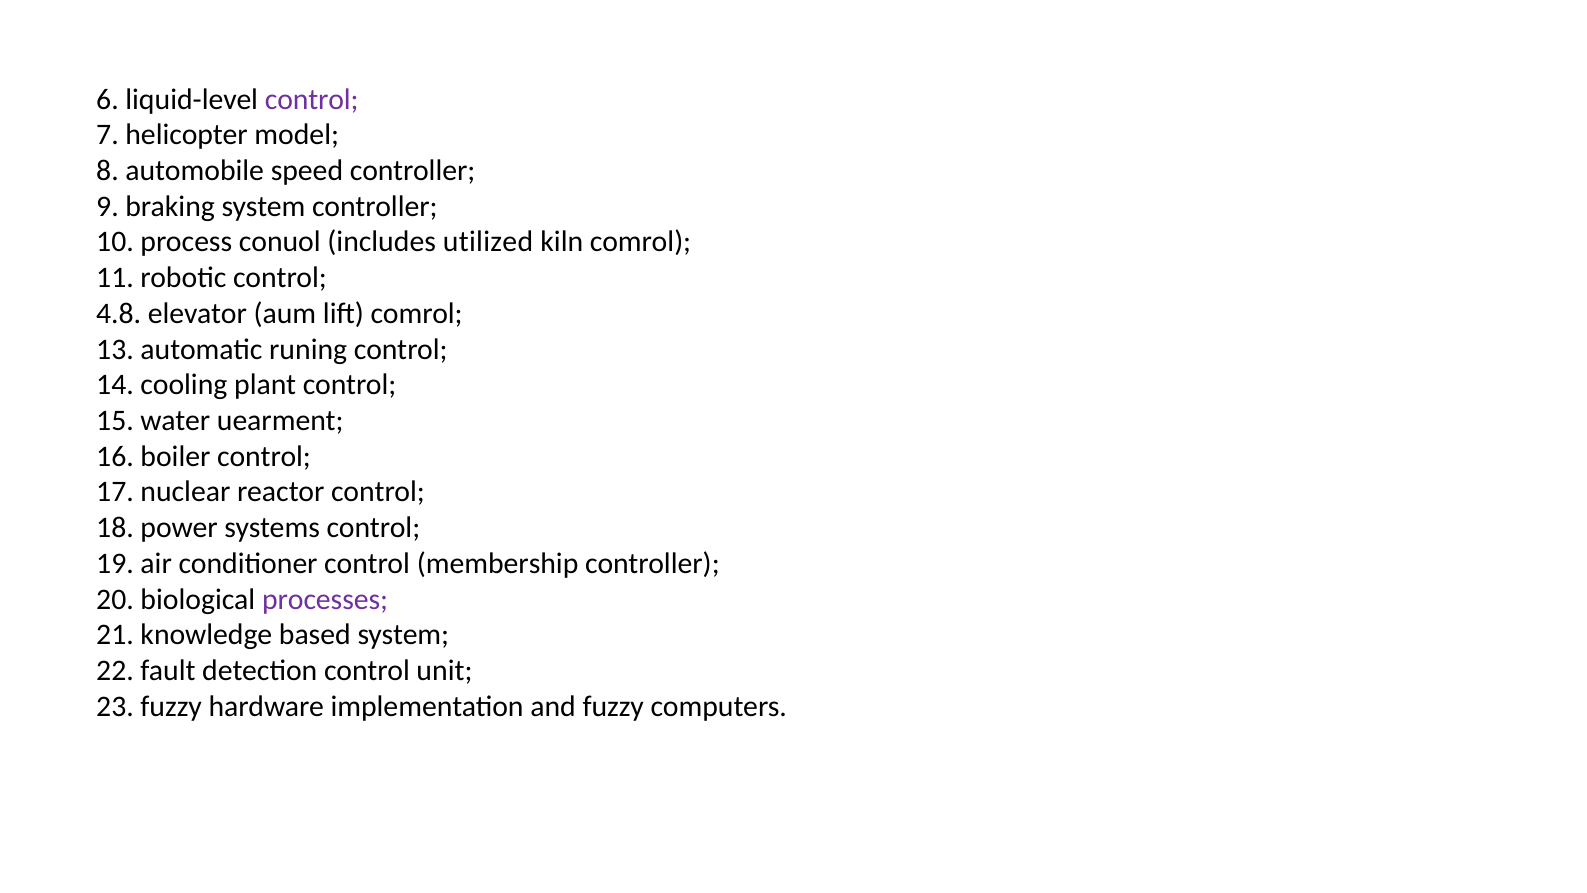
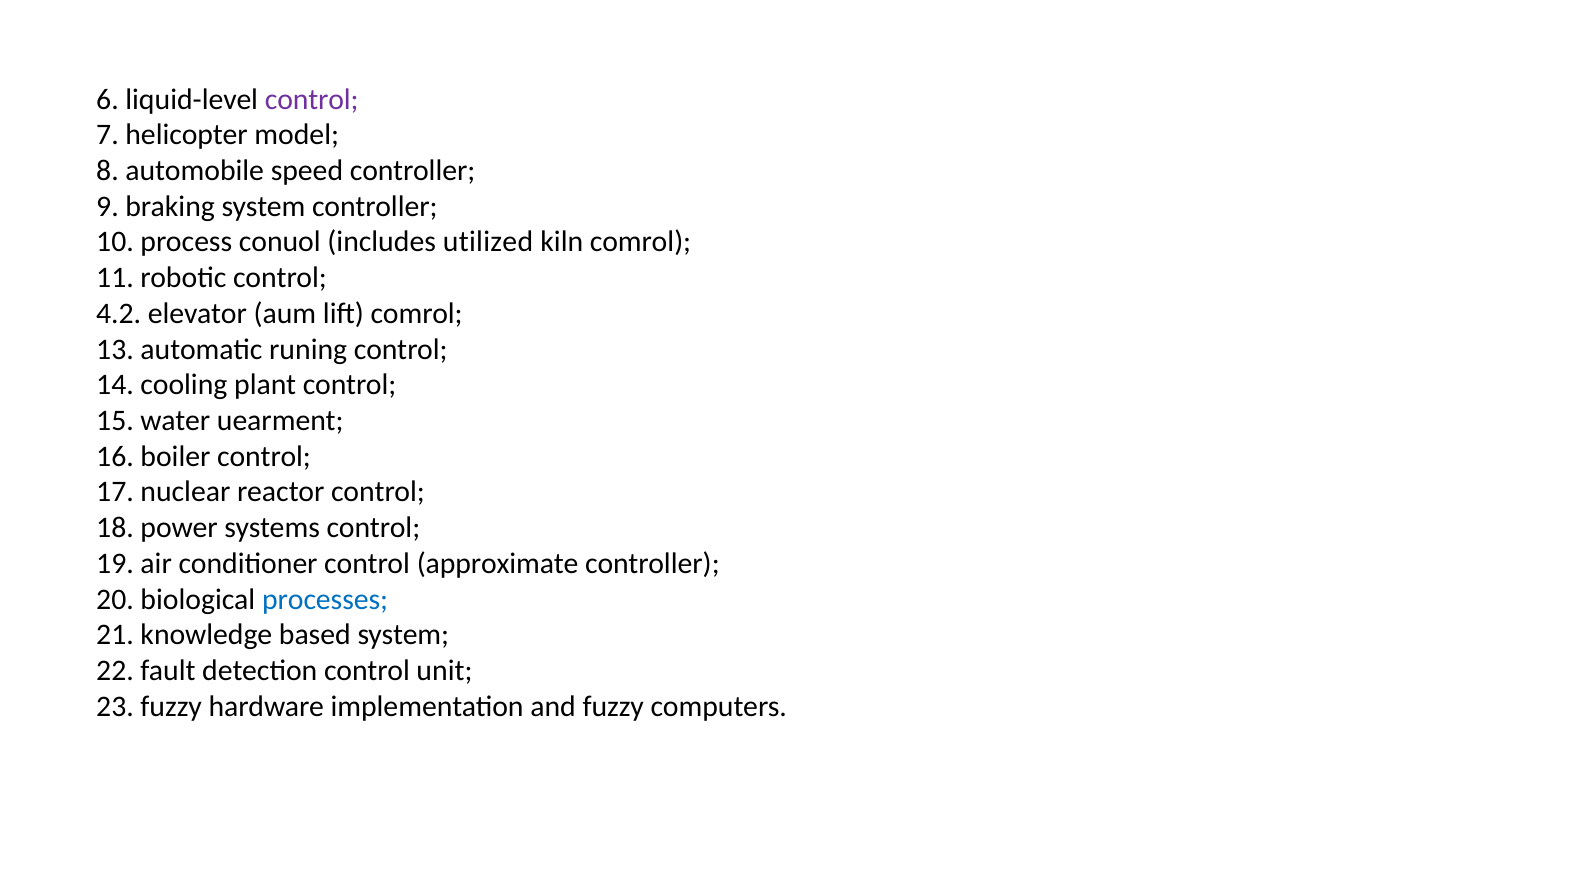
4.8: 4.8 -> 4.2
membership: membership -> approximate
processes colour: purple -> blue
